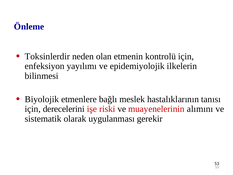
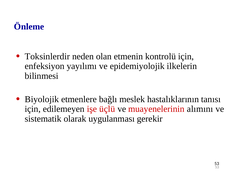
derecelerini: derecelerini -> edilemeyen
riski: riski -> üçlü
